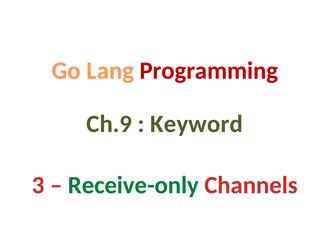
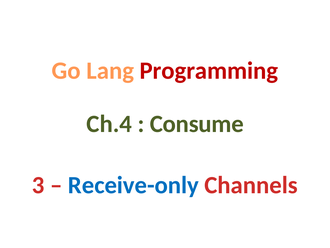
Ch.9: Ch.9 -> Ch.4
Keyword: Keyword -> Consume
Receive-only colour: green -> blue
